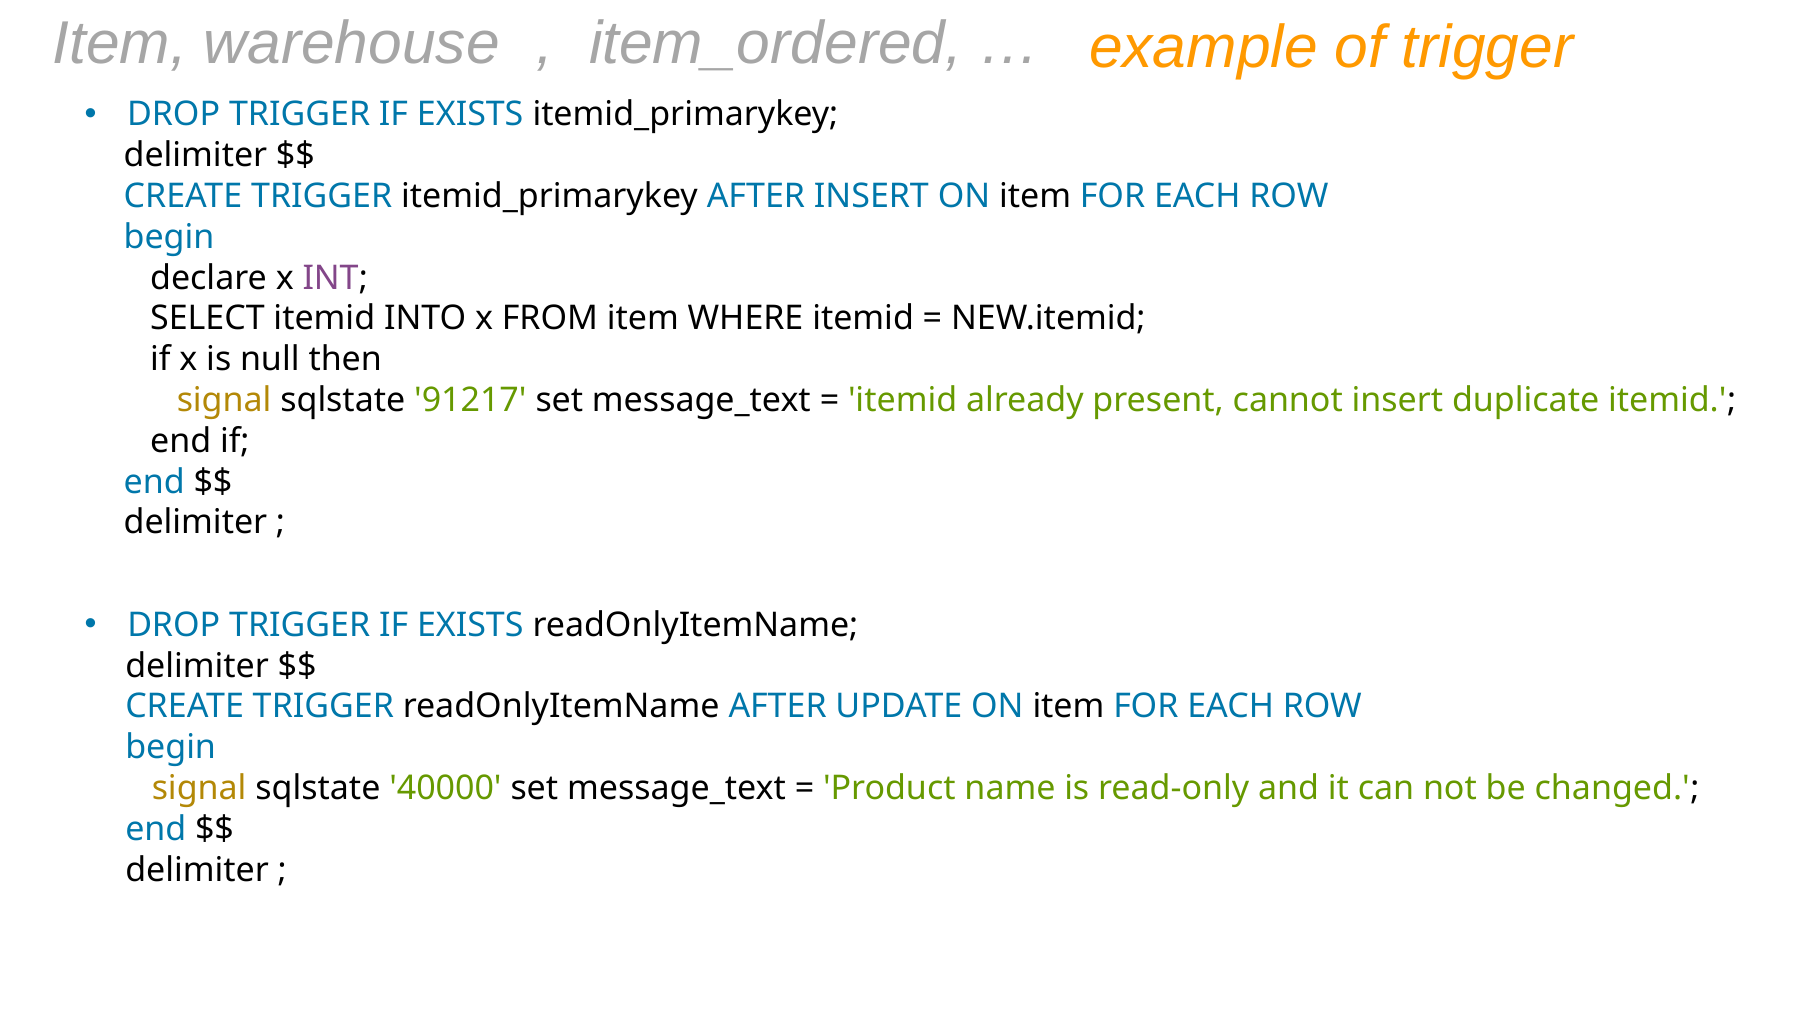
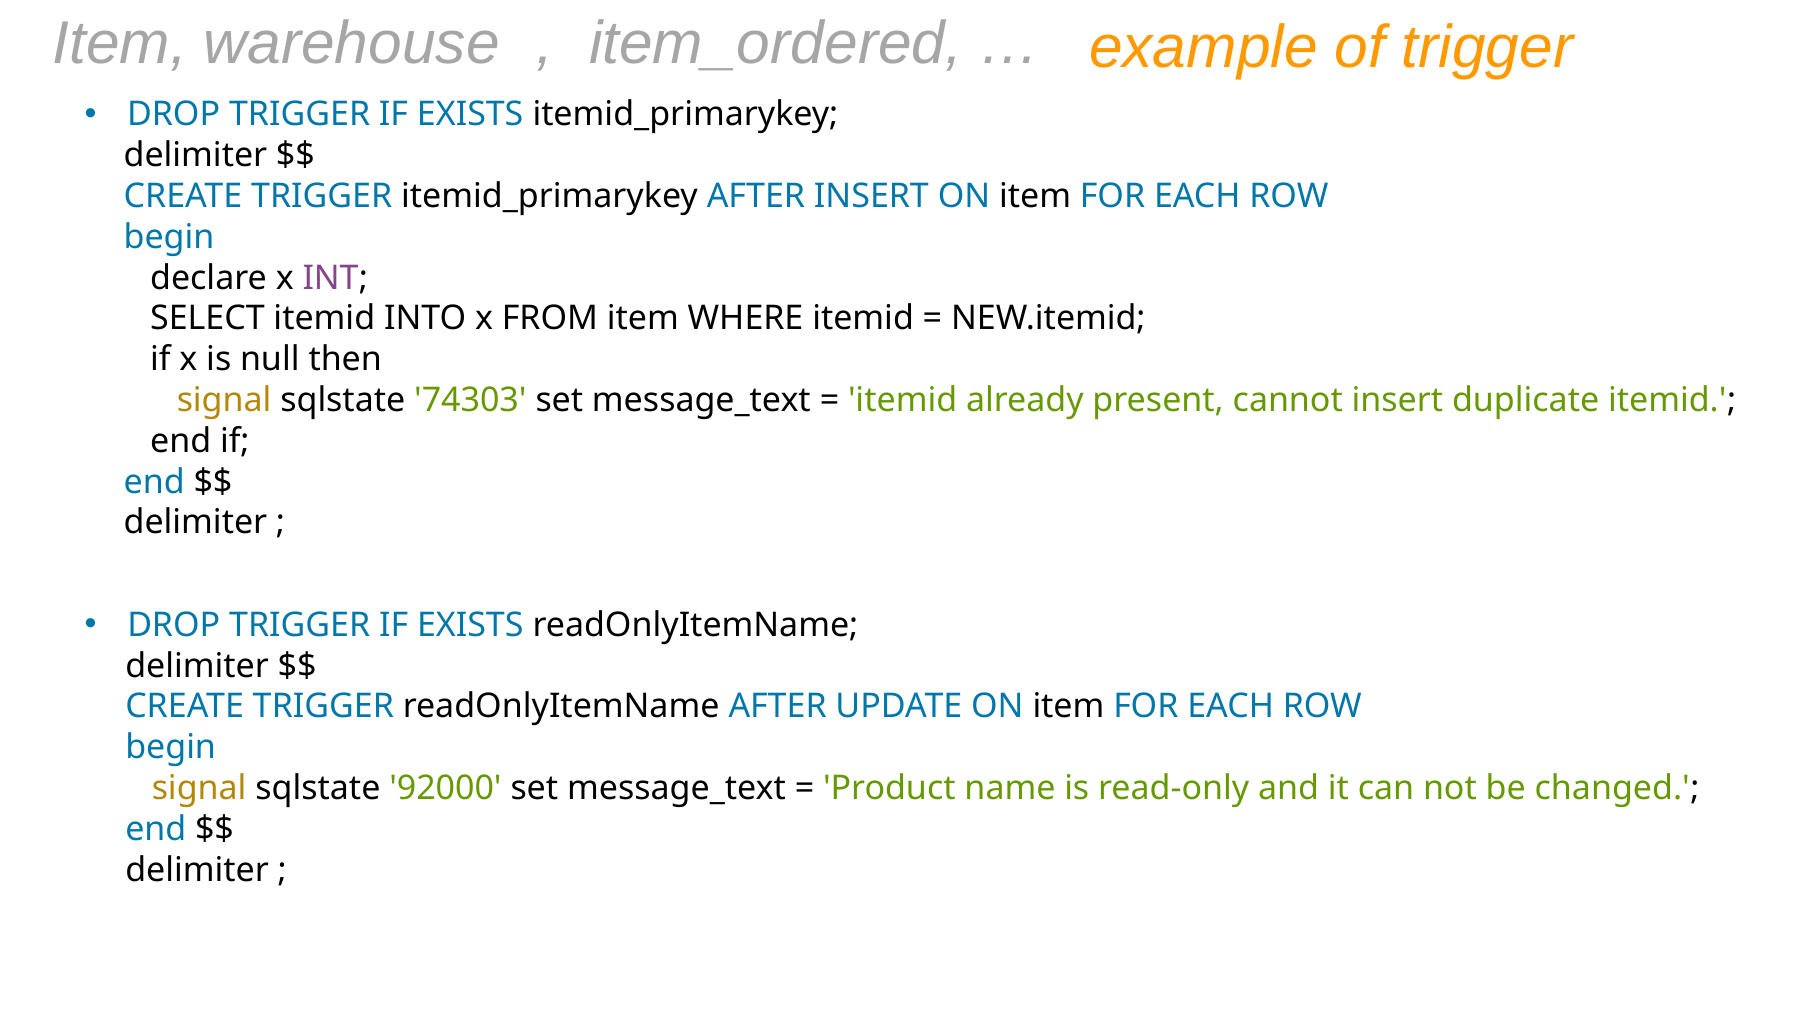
91217: 91217 -> 74303
40000: 40000 -> 92000
